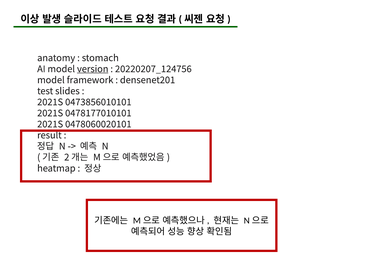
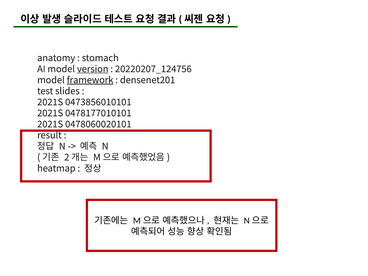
framework underline: none -> present
